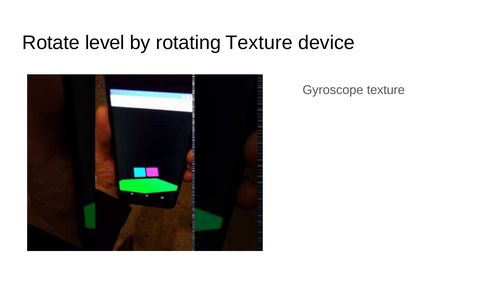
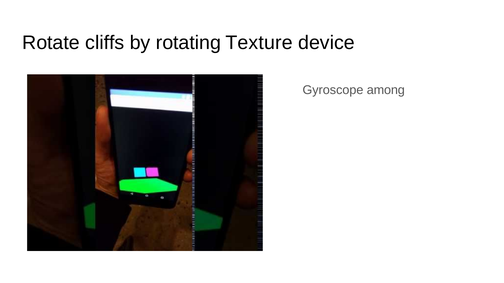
level: level -> cliffs
Gyroscope texture: texture -> among
